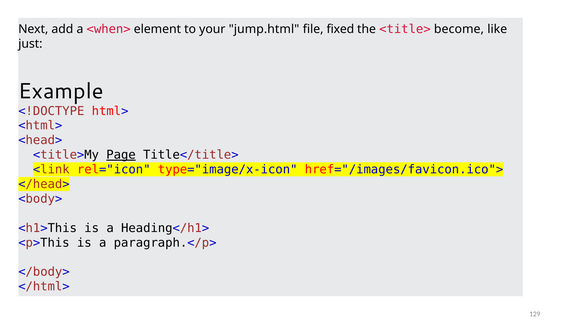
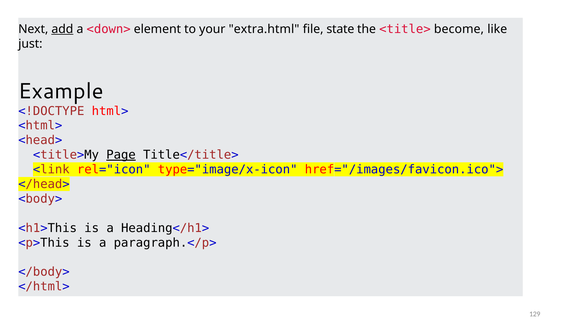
add underline: none -> present
<when>: <when> -> <down>
jump.html: jump.html -> extra.html
fixed: fixed -> state
